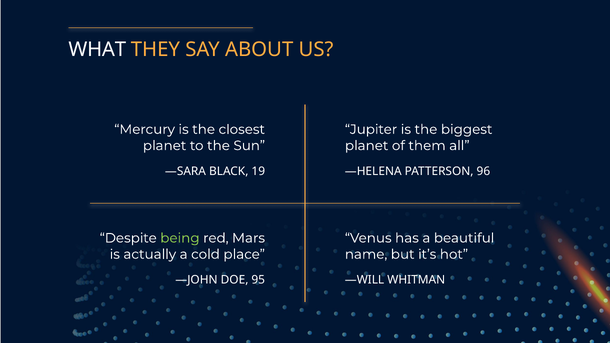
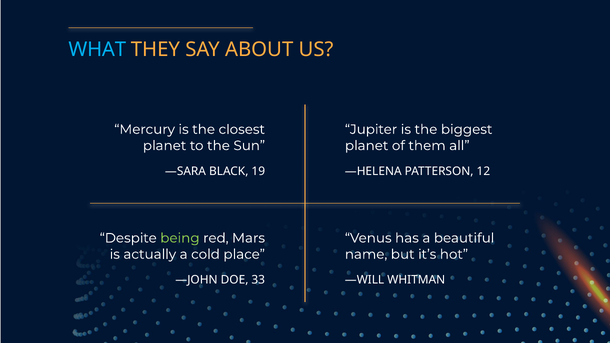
WHAT colour: white -> light blue
96: 96 -> 12
95: 95 -> 33
